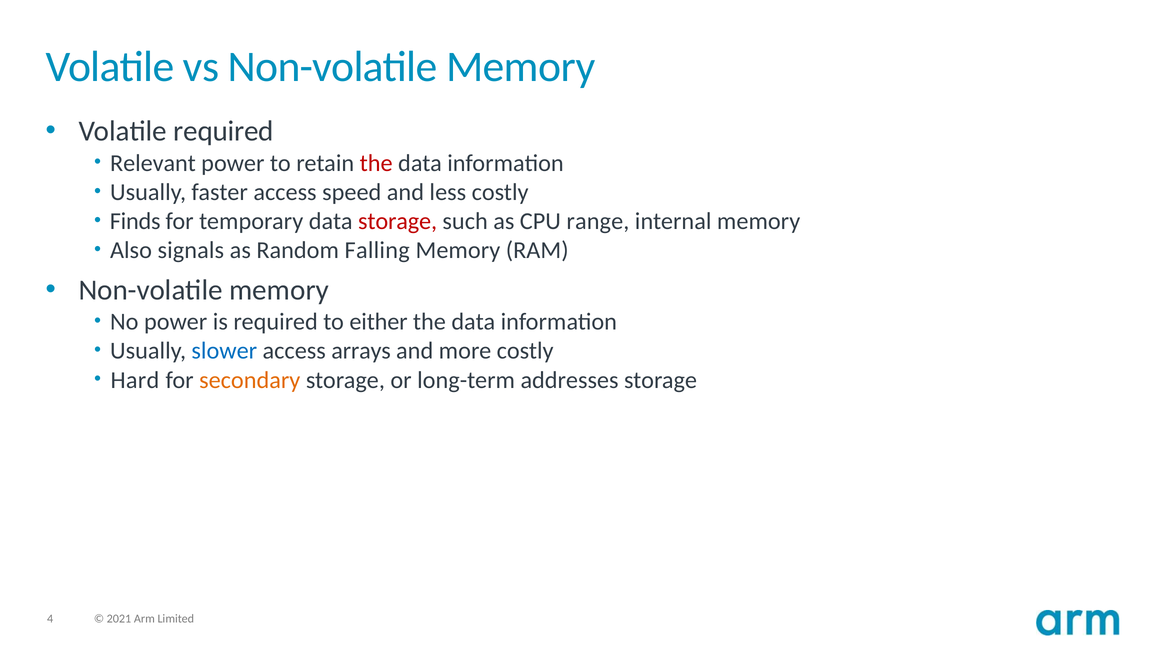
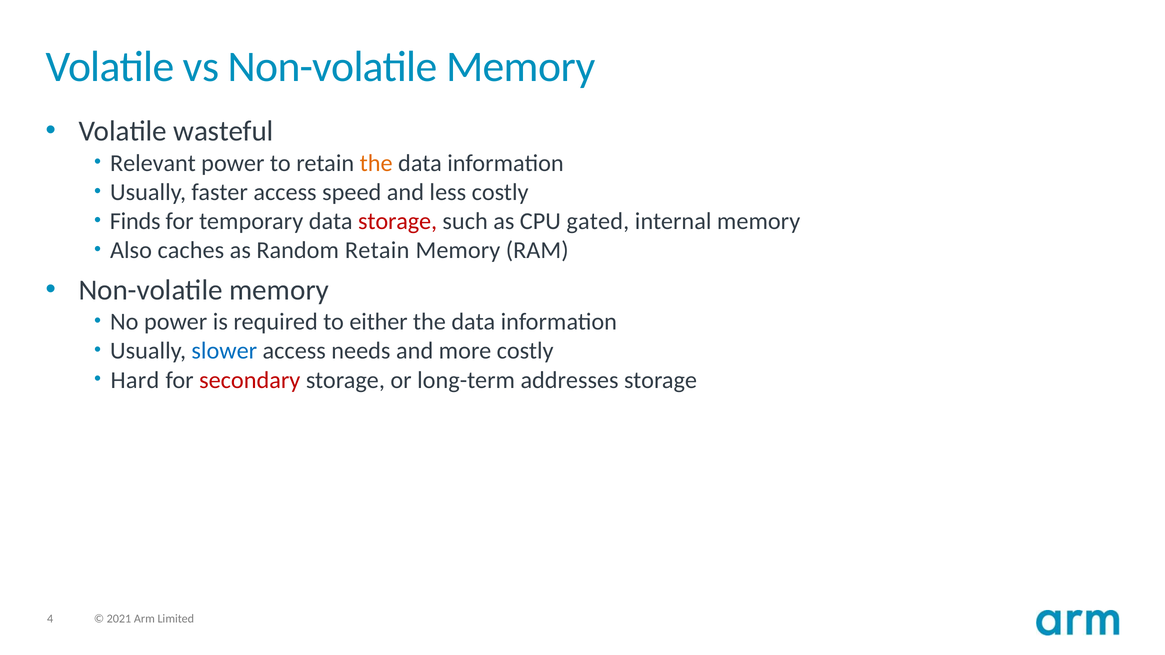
Volatile required: required -> wasteful
the at (376, 163) colour: red -> orange
range: range -> gated
signals: signals -> caches
Random Falling: Falling -> Retain
arrays: arrays -> needs
secondary colour: orange -> red
